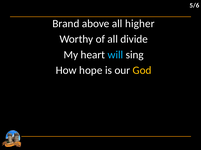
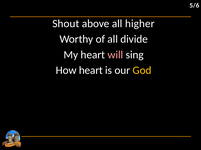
Brand: Brand -> Shout
will colour: light blue -> pink
How hope: hope -> heart
